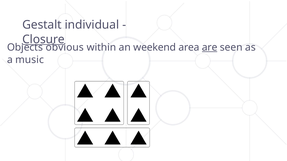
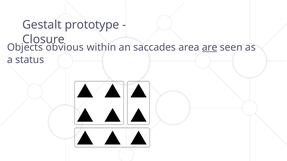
individual: individual -> prototype
Closure underline: present -> none
weekend: weekend -> saccades
music: music -> status
